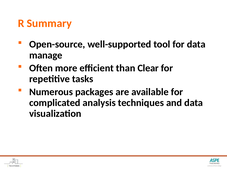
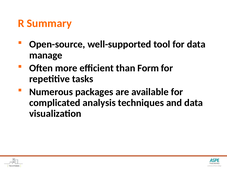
Clear: Clear -> Form
